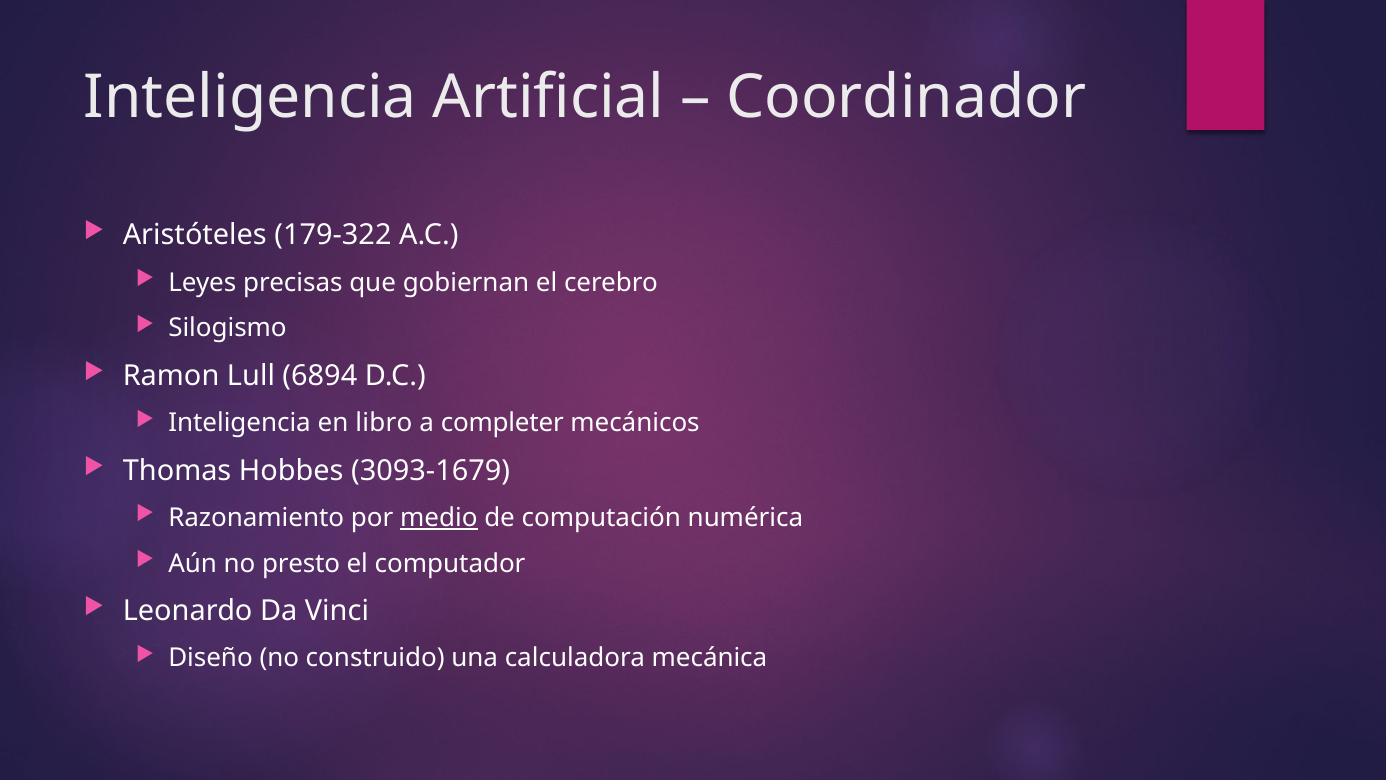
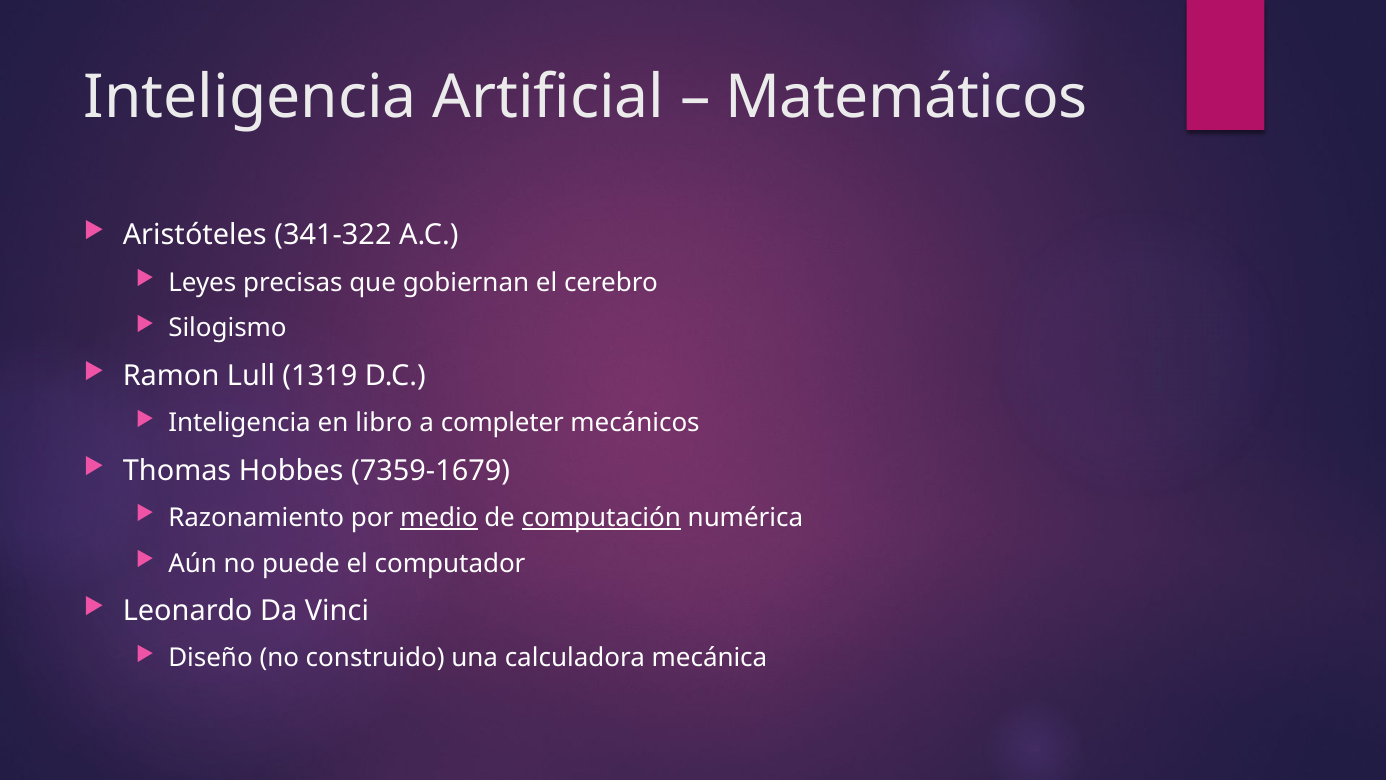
Coordinador: Coordinador -> Matemáticos
179-322: 179-322 -> 341-322
6894: 6894 -> 1319
3093-1679: 3093-1679 -> 7359-1679
computación underline: none -> present
presto: presto -> puede
